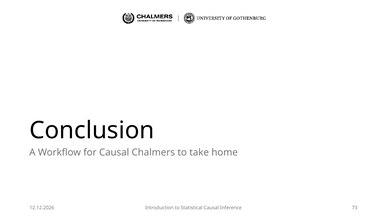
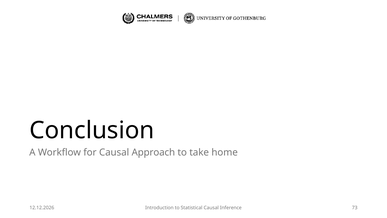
Chalmers: Chalmers -> Approach
